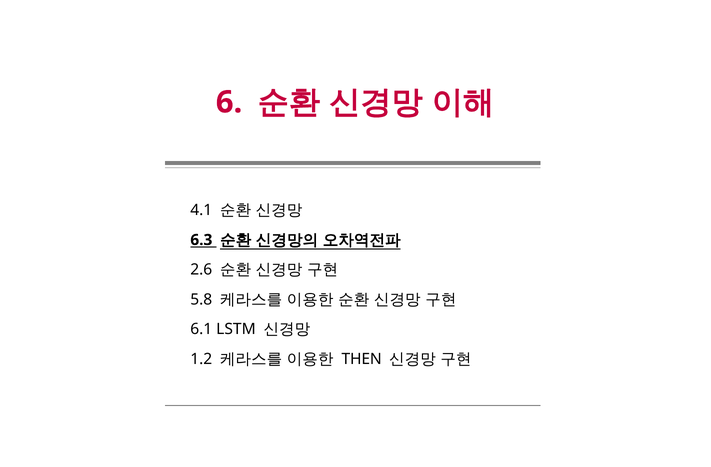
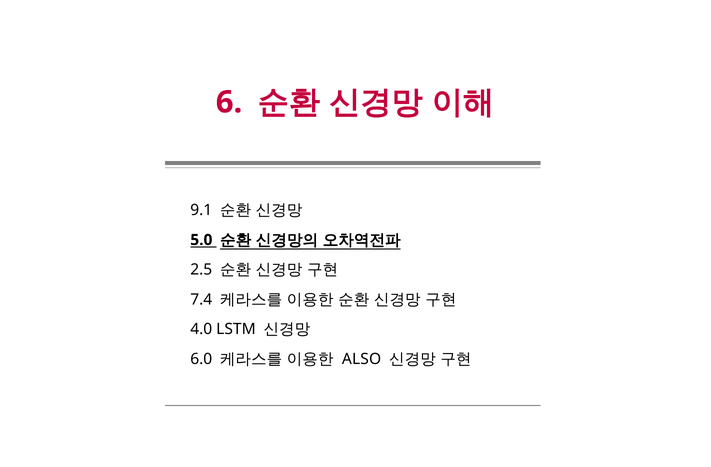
4.1: 4.1 -> 9.1
6.3: 6.3 -> 5.0
2.6: 2.6 -> 2.5
5.8: 5.8 -> 7.4
6.1: 6.1 -> 4.0
1.2: 1.2 -> 6.0
THEN: THEN -> ALSO
